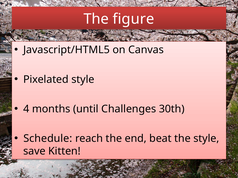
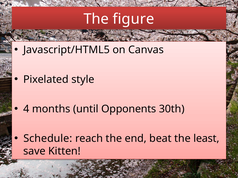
Challenges: Challenges -> Opponents
the style: style -> least
